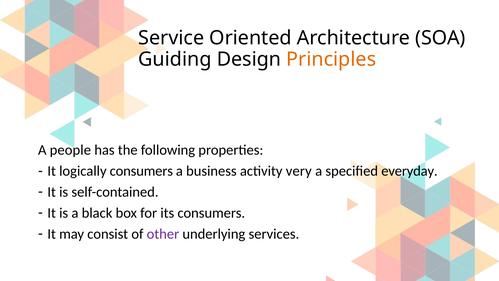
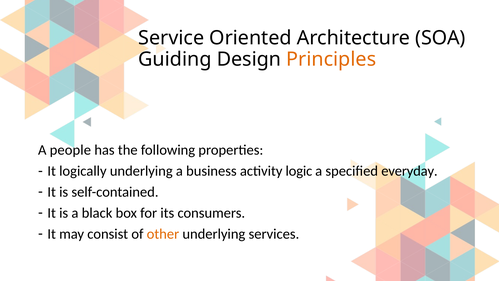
logically consumers: consumers -> underlying
very: very -> logic
other colour: purple -> orange
